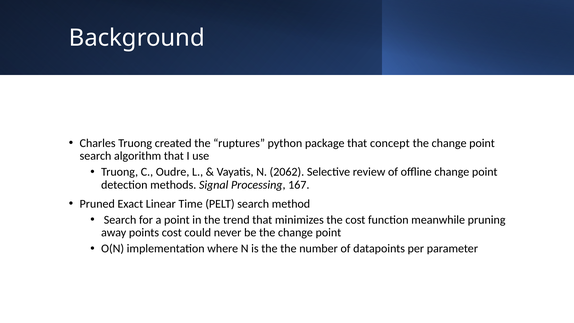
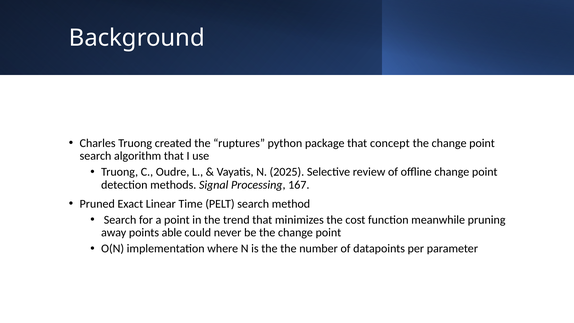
2062: 2062 -> 2025
points cost: cost -> able
